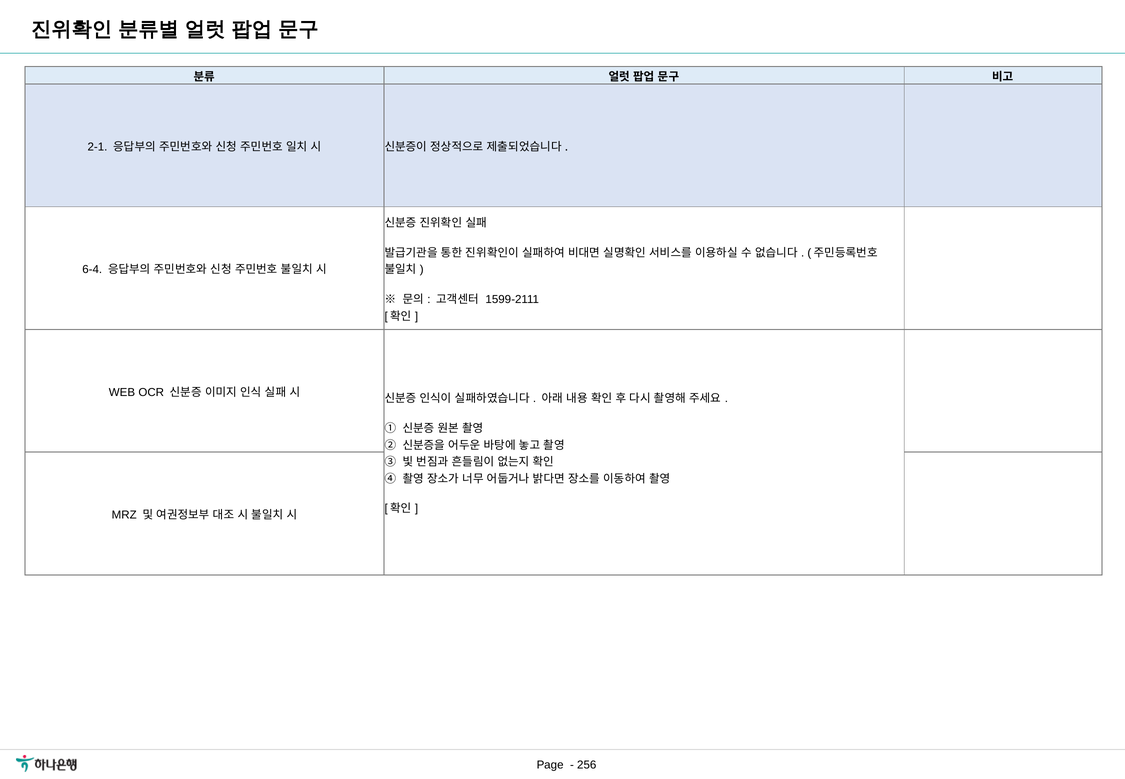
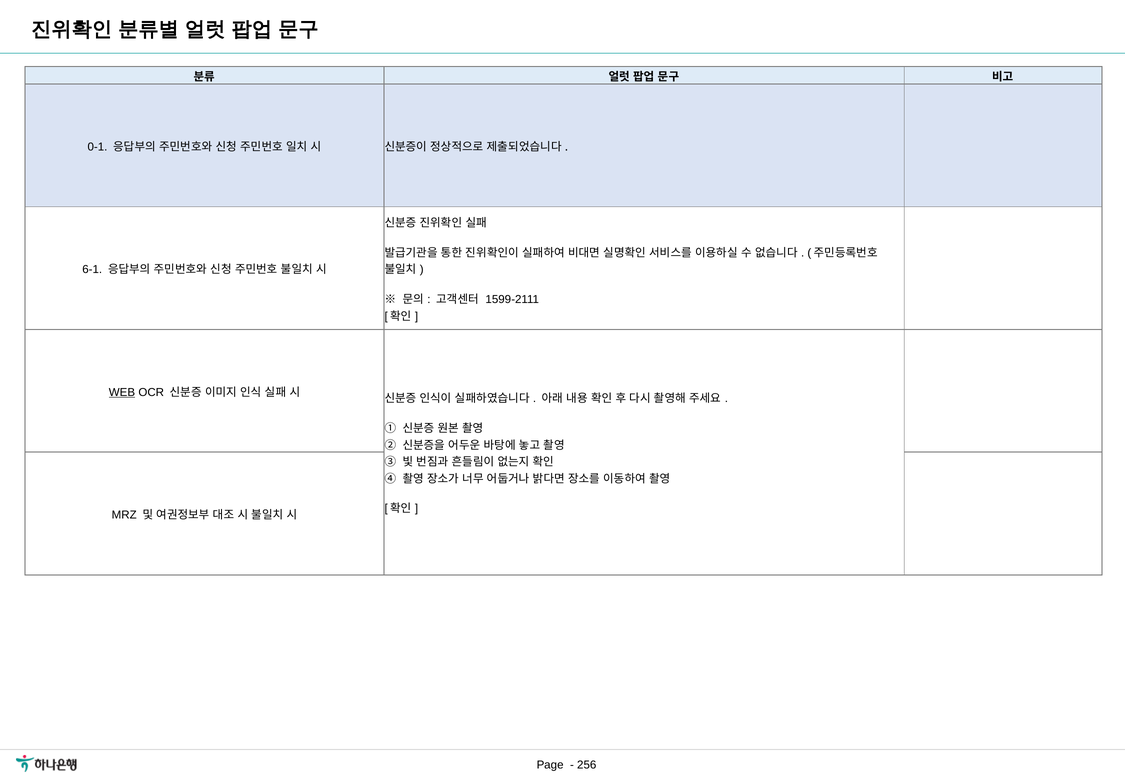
2-1: 2-1 -> 0-1
6-4: 6-4 -> 6-1
WEB underline: none -> present
